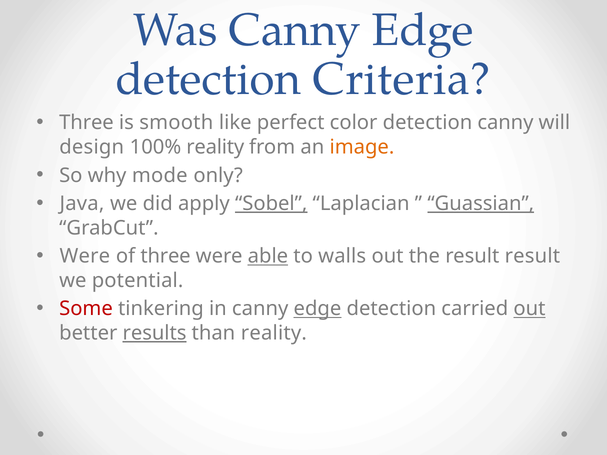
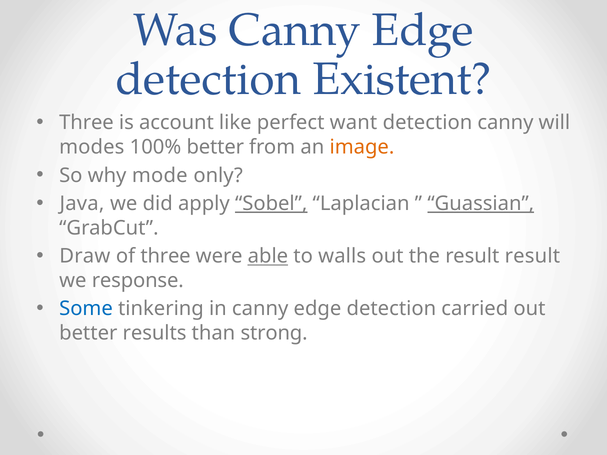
Criteria: Criteria -> Existent
smooth: smooth -> account
color: color -> want
design: design -> modes
100% reality: reality -> better
Were at (85, 256): Were -> Draw
potential: potential -> response
Some colour: red -> blue
edge at (317, 309) underline: present -> none
out at (530, 309) underline: present -> none
results underline: present -> none
than reality: reality -> strong
